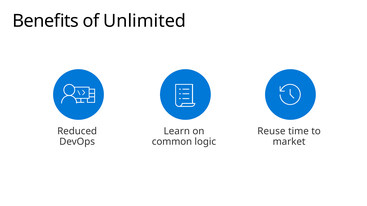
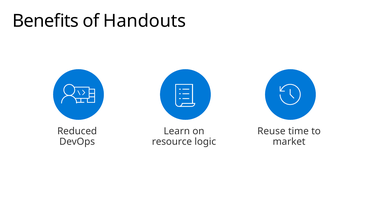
Unlimited: Unlimited -> Handouts
common: common -> resource
